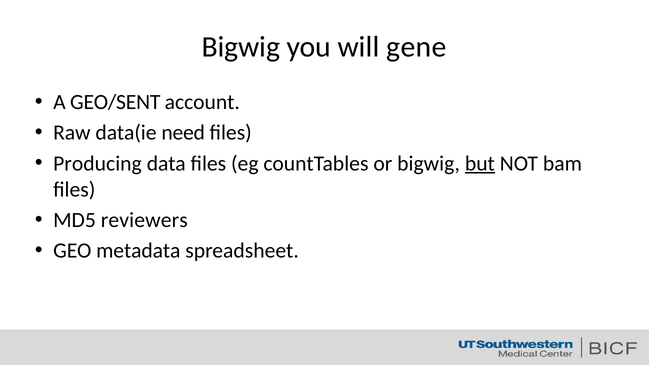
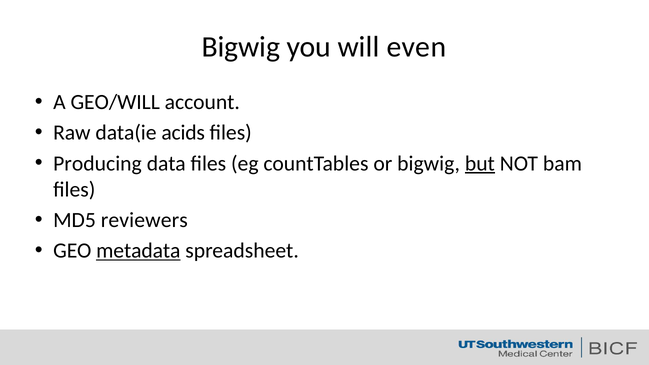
gene: gene -> even
GEO/SENT: GEO/SENT -> GEO/WILL
need: need -> acids
metadata underline: none -> present
